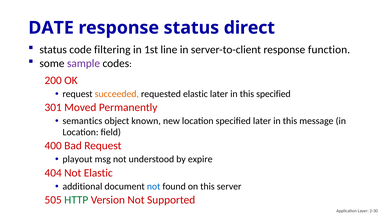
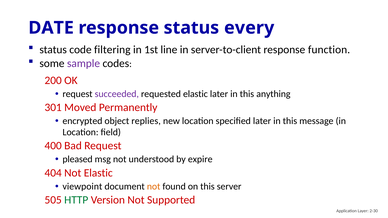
direct: direct -> every
succeeded colour: orange -> purple
this specified: specified -> anything
semantics: semantics -> encrypted
known: known -> replies
playout: playout -> pleased
additional: additional -> viewpoint
not at (154, 187) colour: blue -> orange
